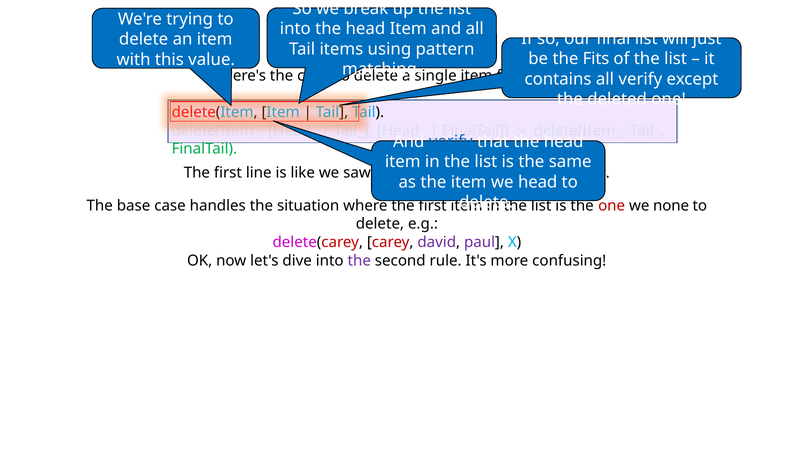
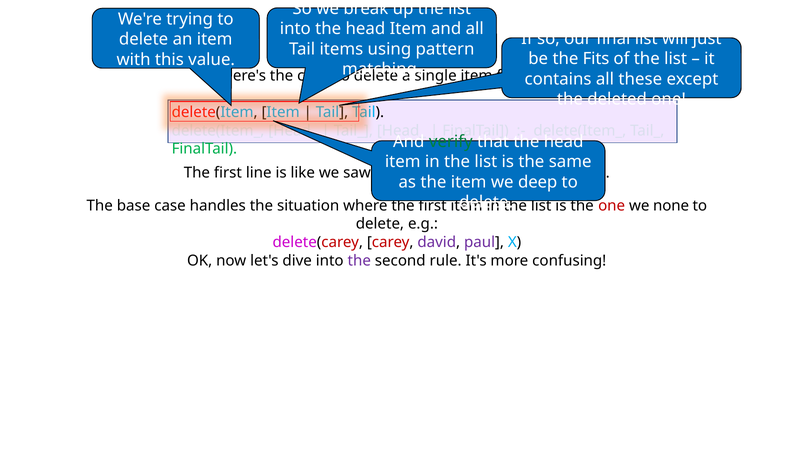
all verify: verify -> these
verify at (451, 142) colour: blue -> green
we head: head -> deep
